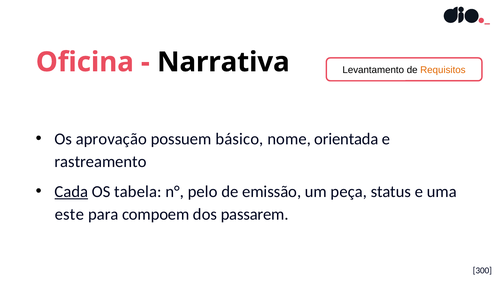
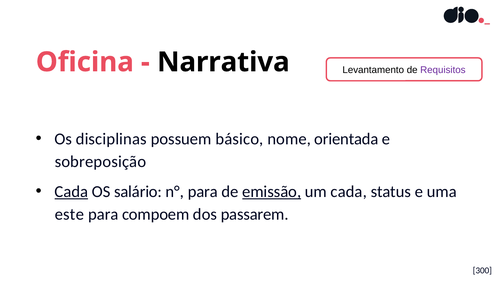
Requisitos colour: orange -> purple
aprovação: aprovação -> disciplinas
rastreamento: rastreamento -> sobreposição
tabela: tabela -> salário
n° pelo: pelo -> para
emissão underline: none -> present
um peça: peça -> cada
